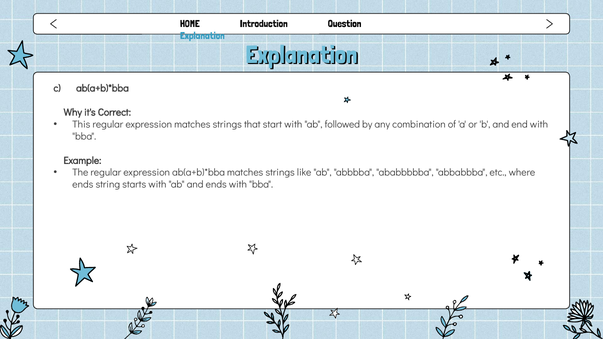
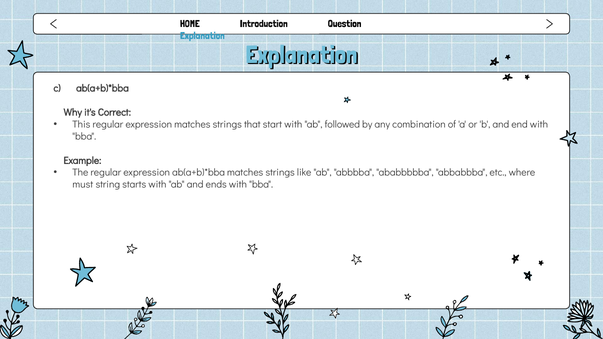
ends at (83, 185): ends -> must
